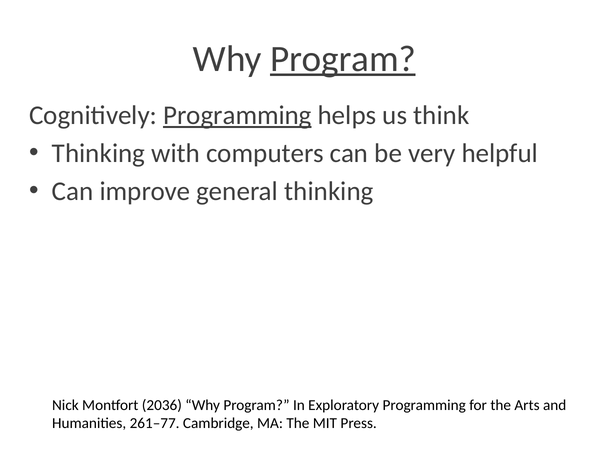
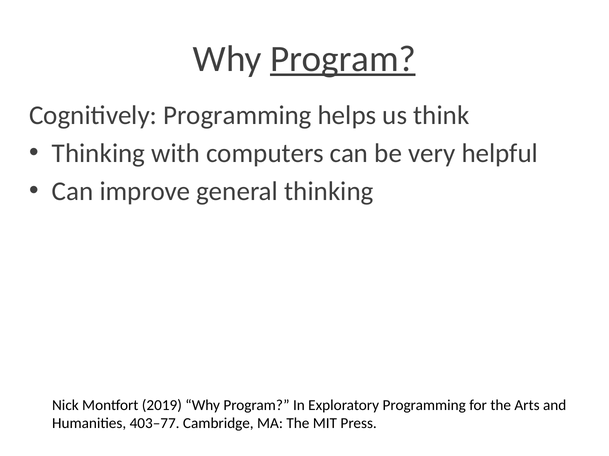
Programming at (237, 116) underline: present -> none
2036: 2036 -> 2019
261–77: 261–77 -> 403–77
